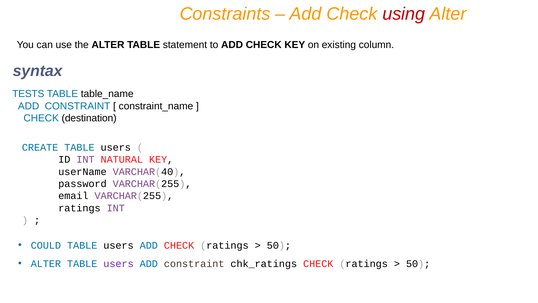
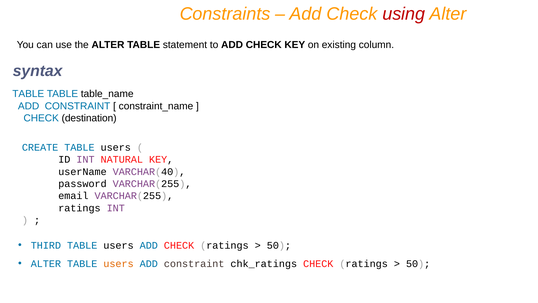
TESTS at (28, 94): TESTS -> TABLE
COULD: COULD -> THIRD
users at (119, 263) colour: purple -> orange
